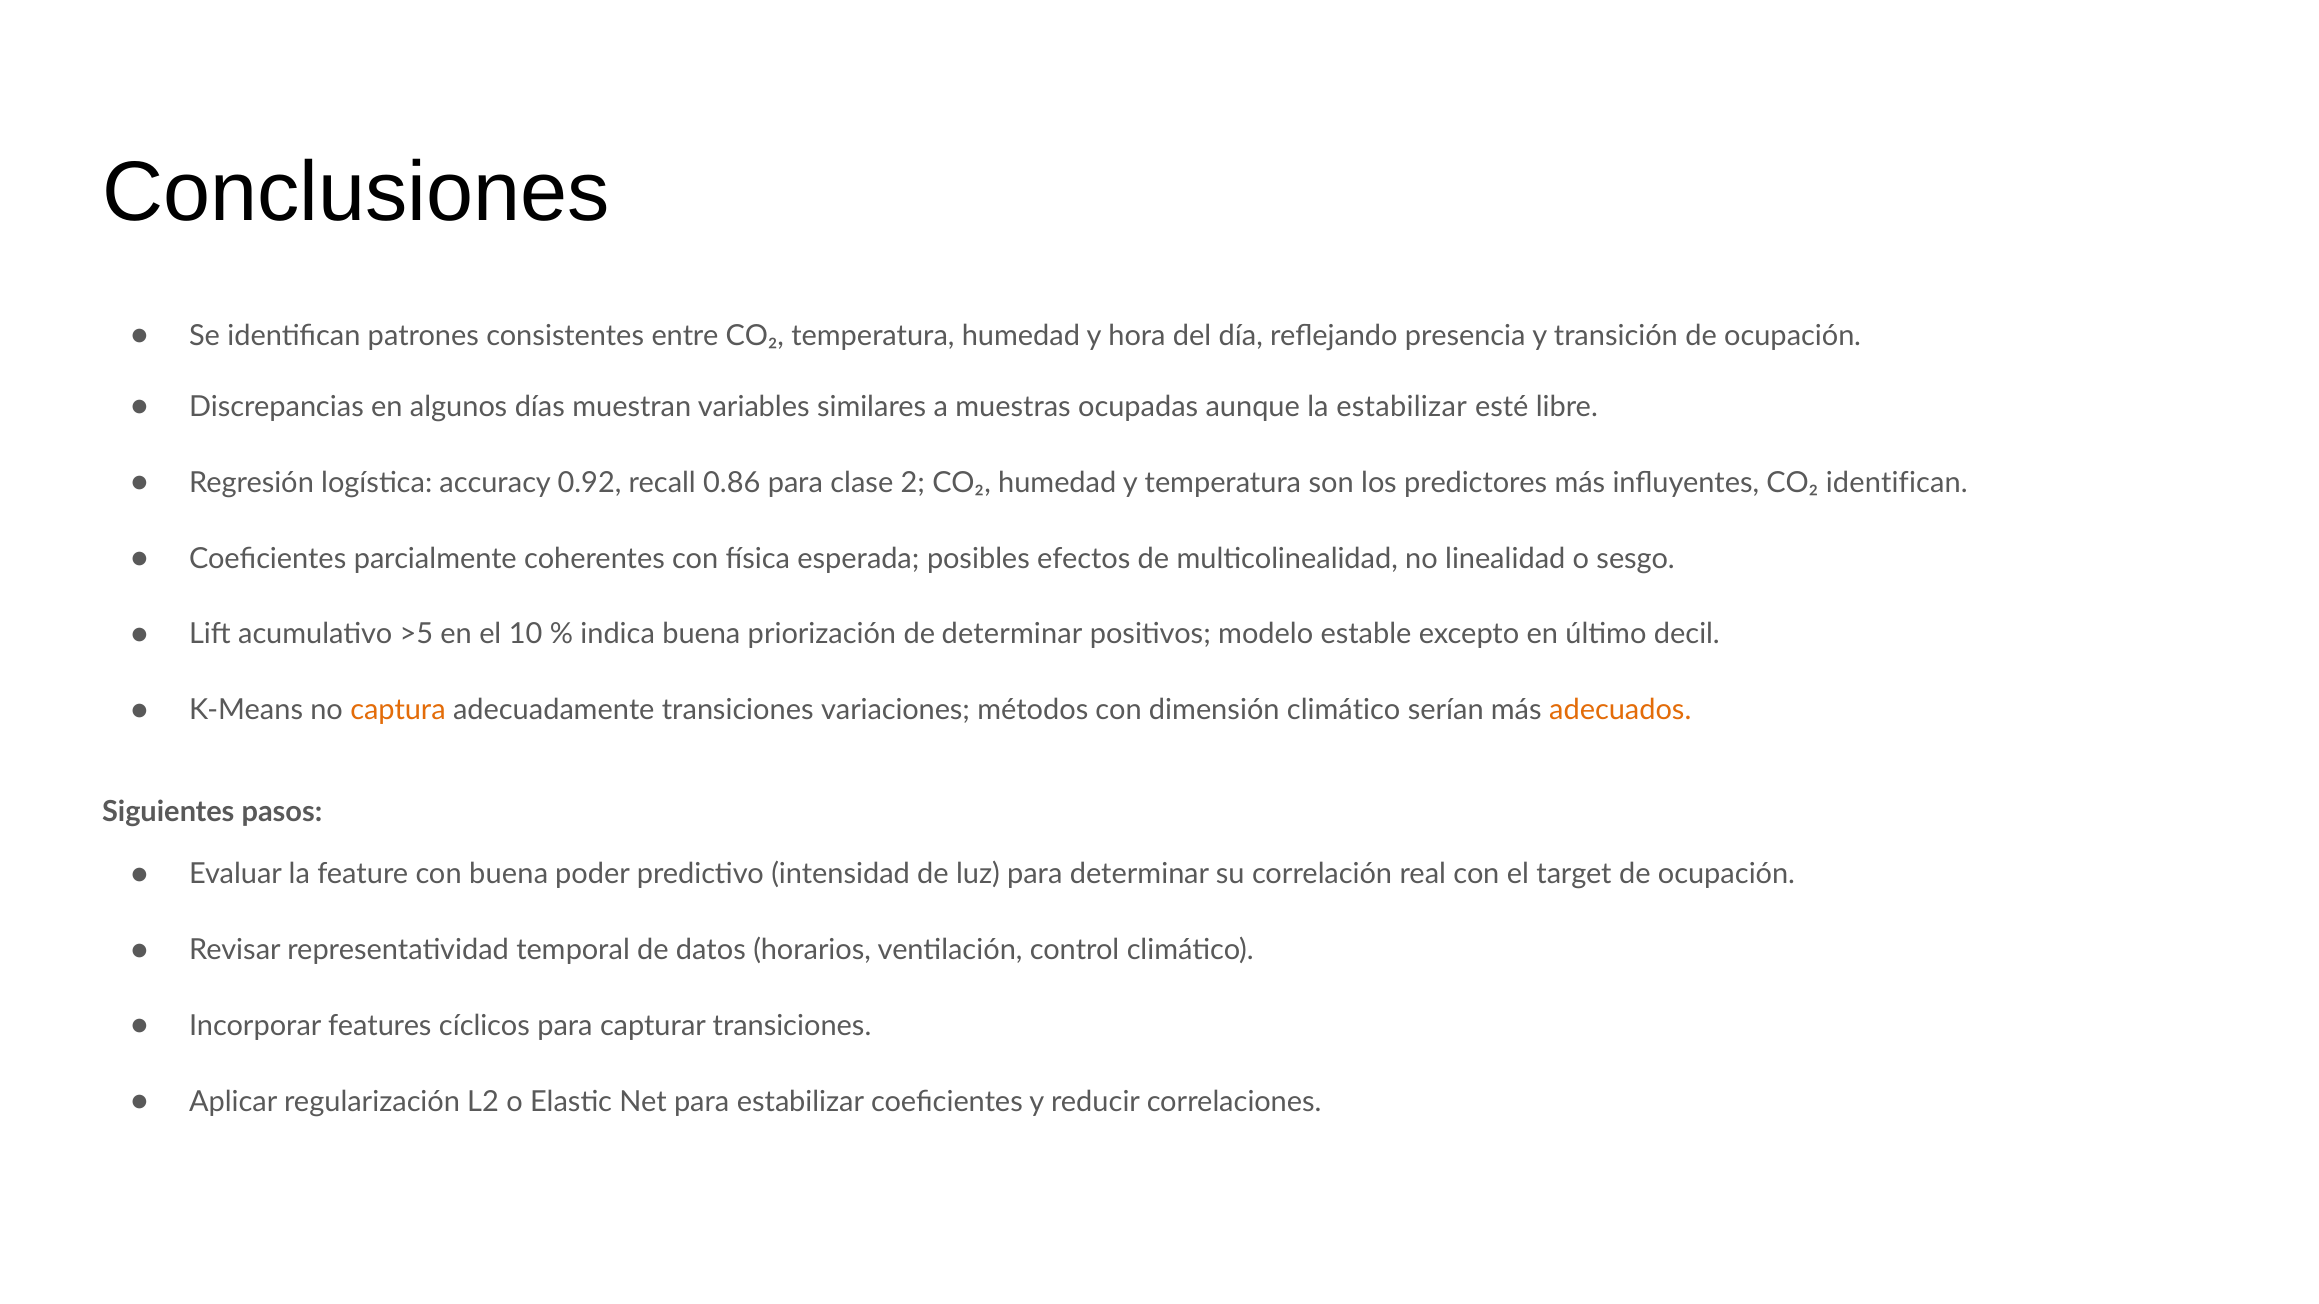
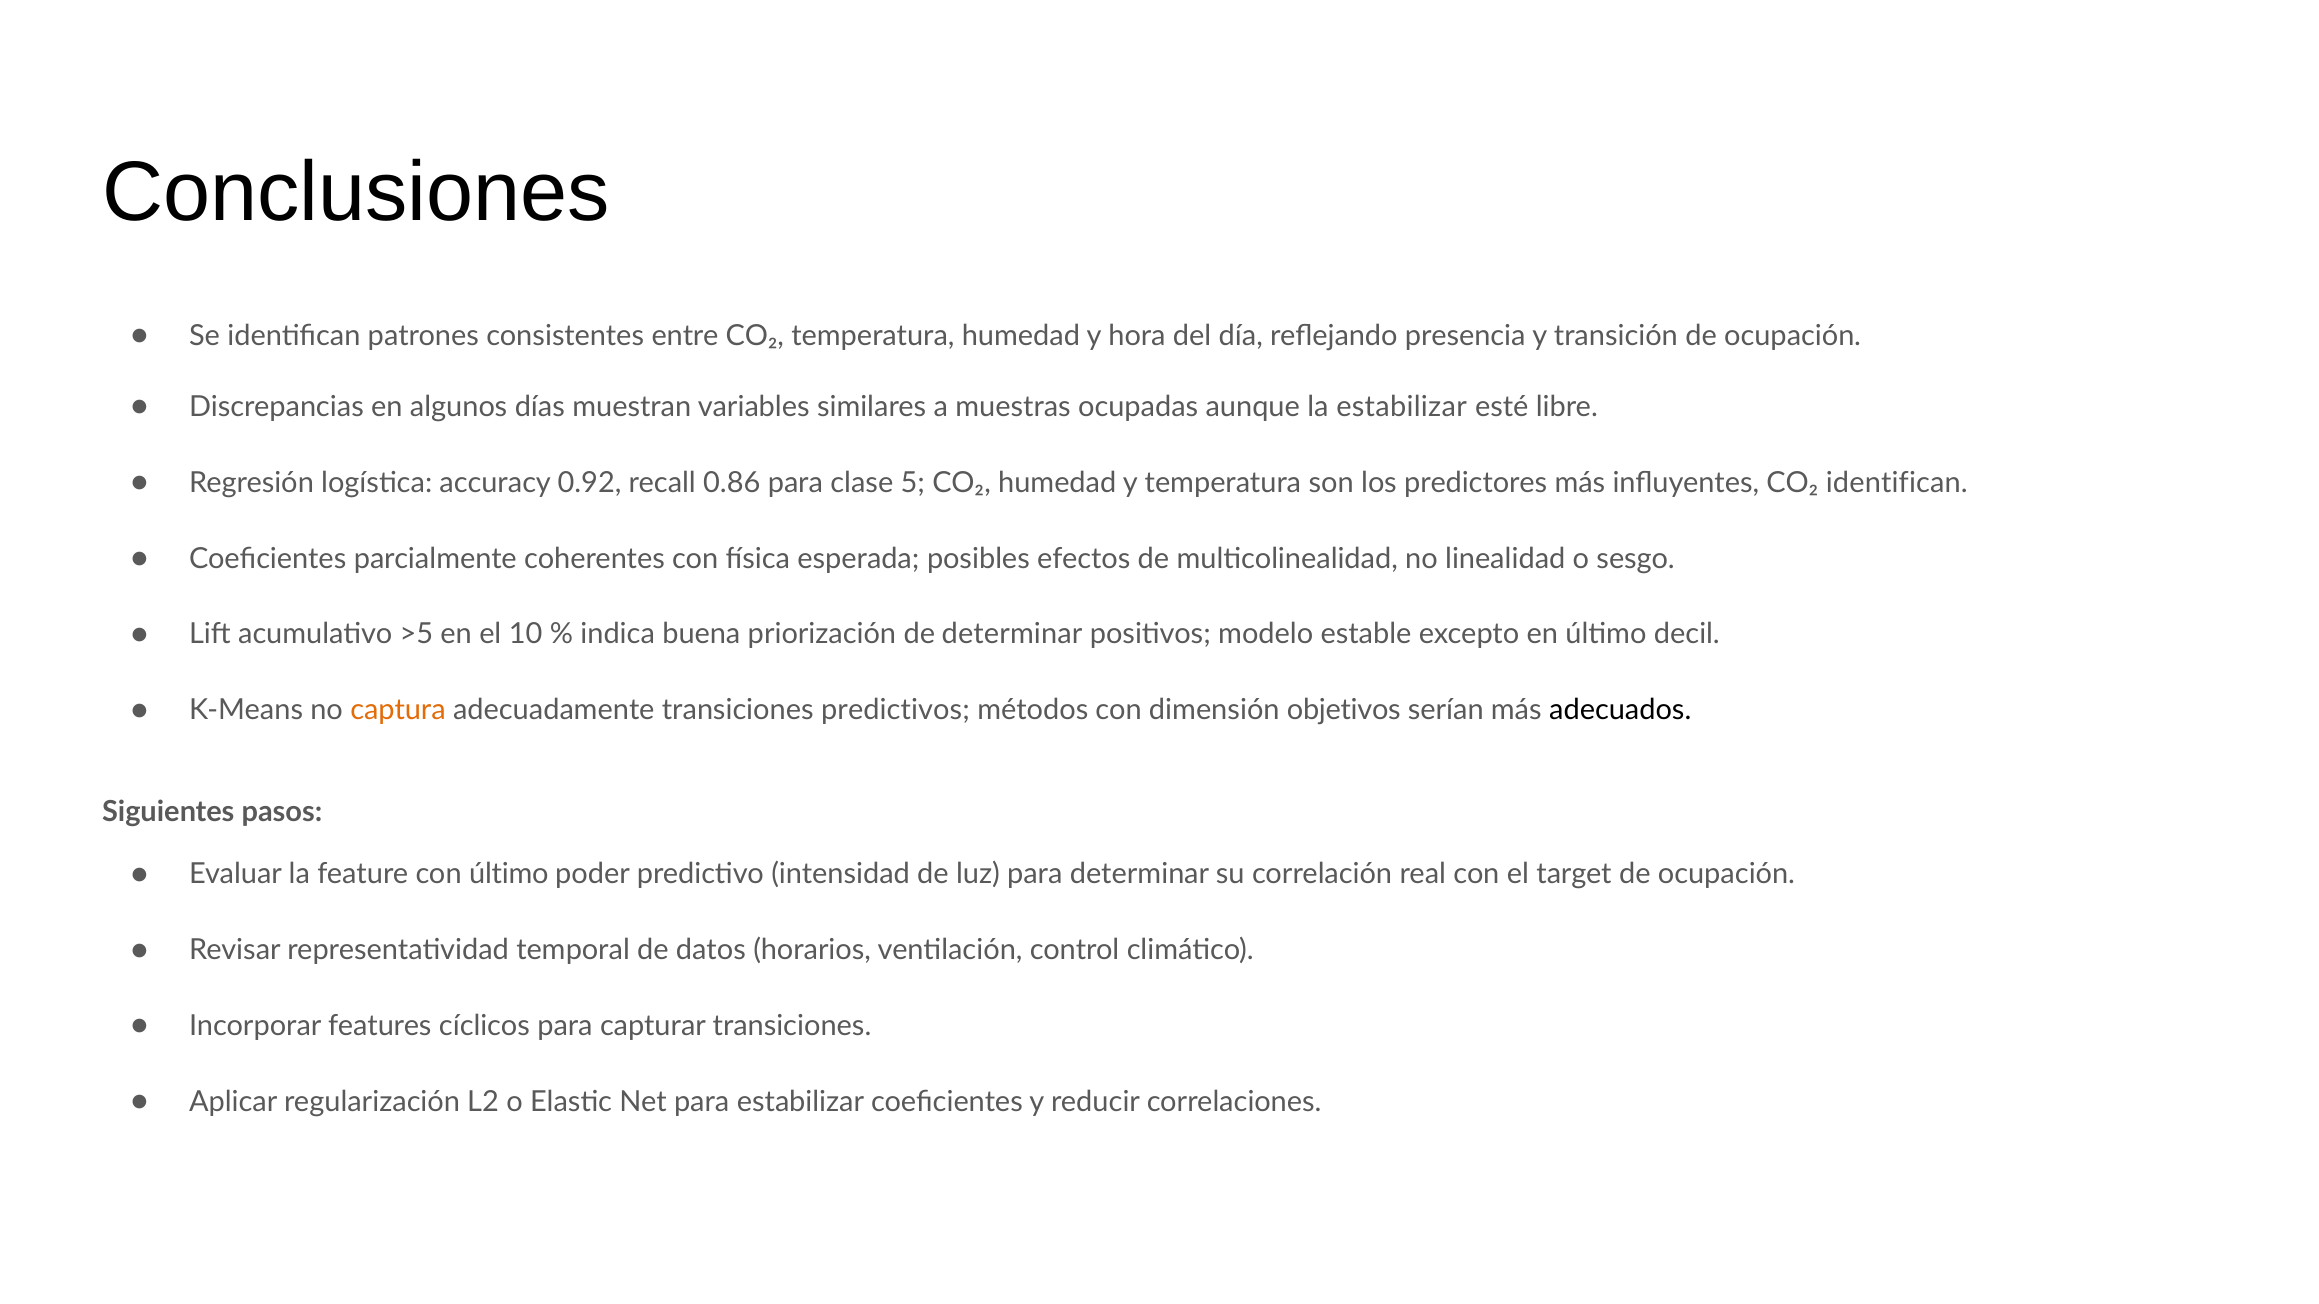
2: 2 -> 5
variaciones: variaciones -> predictivos
dimensión climático: climático -> objetivos
adecuados colour: orange -> black
con buena: buena -> último
